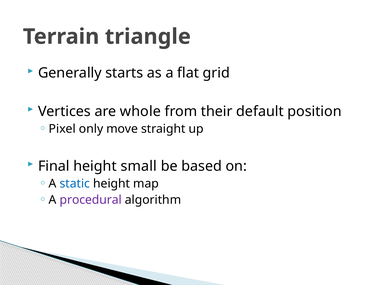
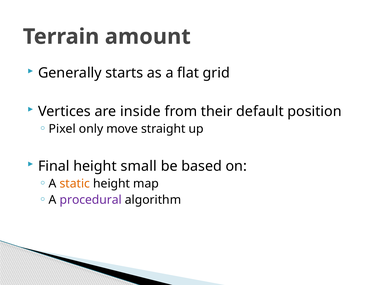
triangle: triangle -> amount
whole: whole -> inside
static colour: blue -> orange
